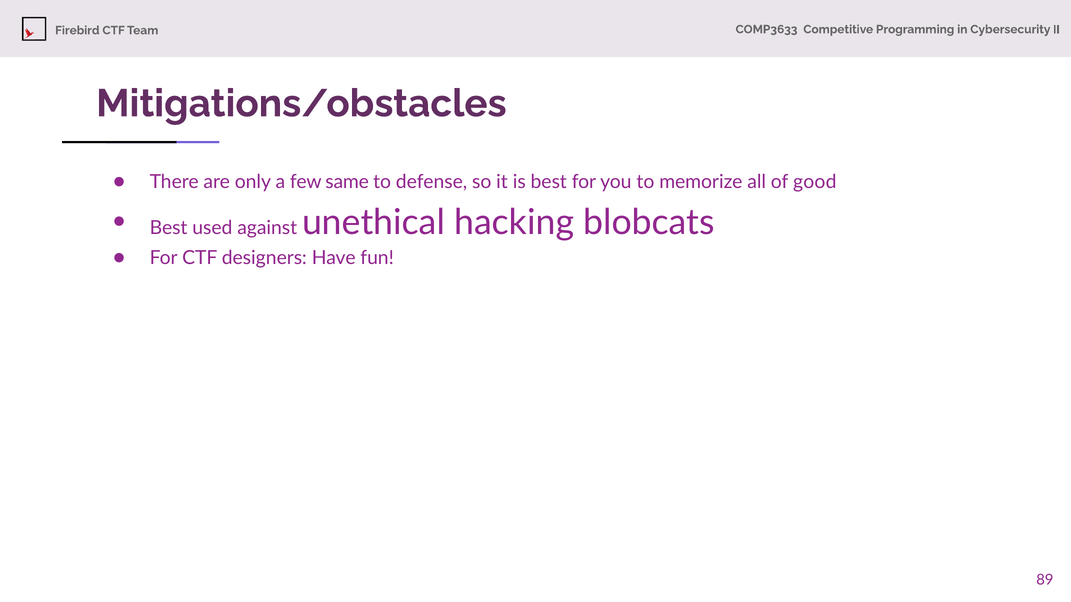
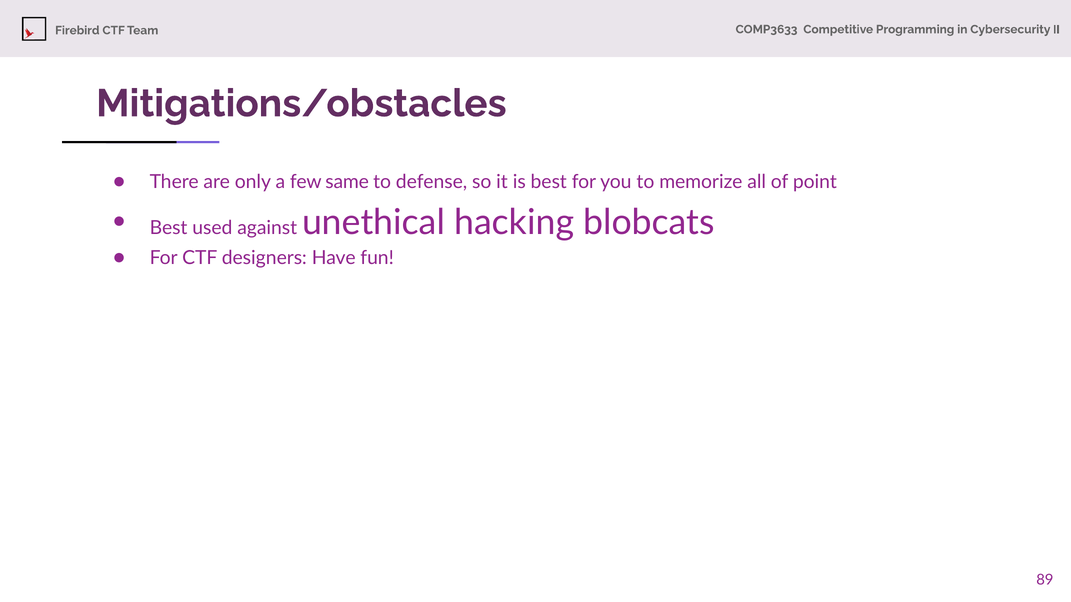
good: good -> point
